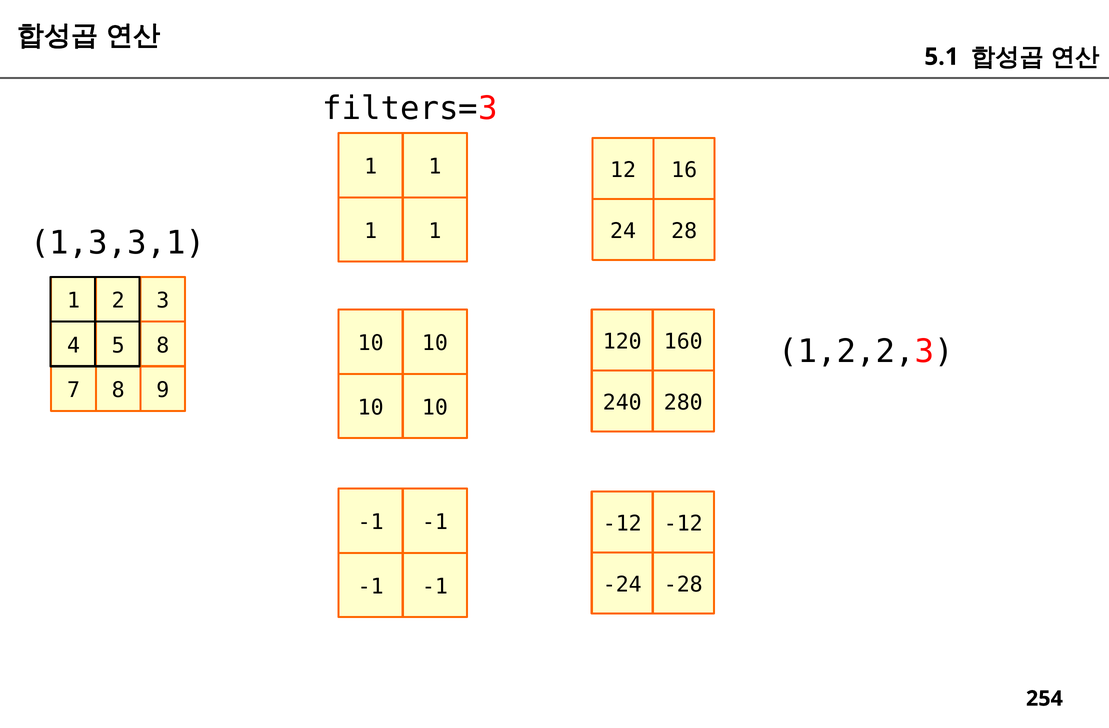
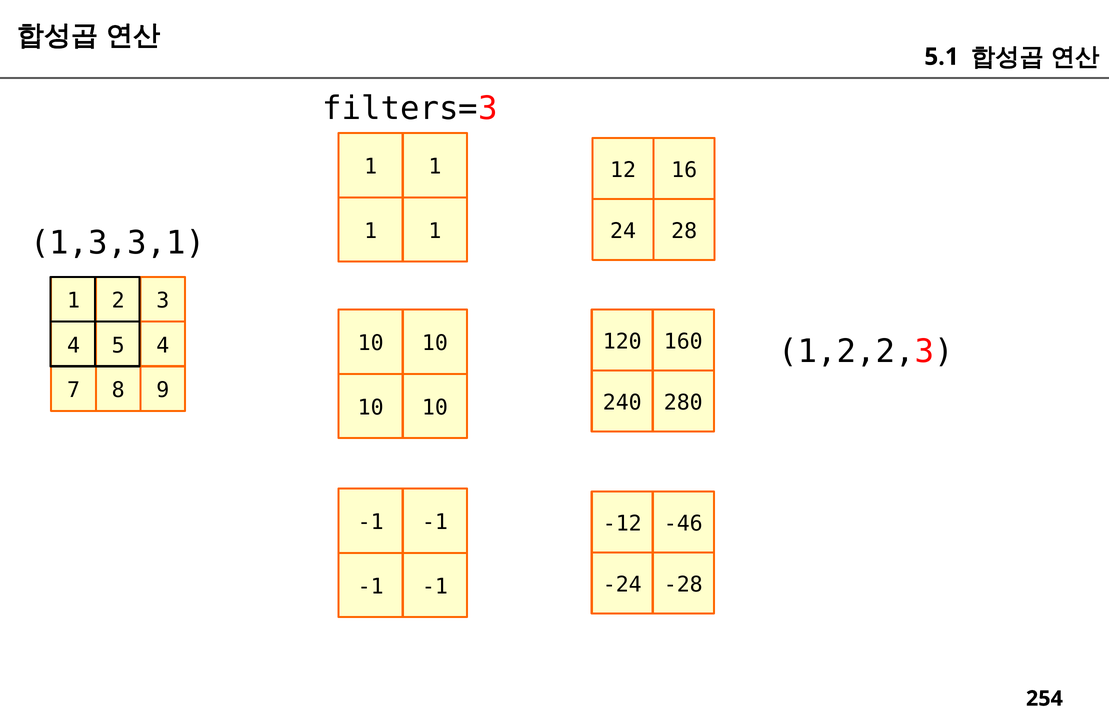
5 8: 8 -> 4
-12 -12: -12 -> -46
